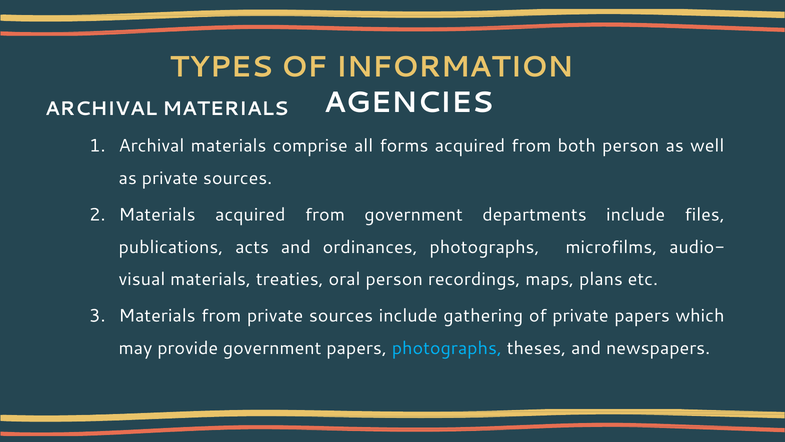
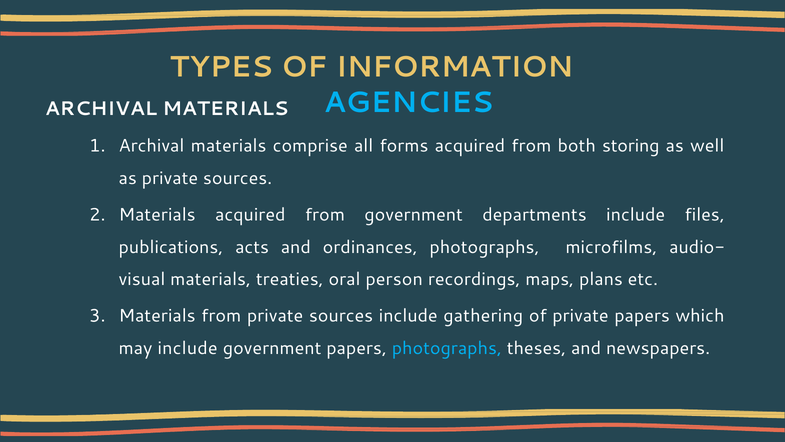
AGENCIES colour: white -> light blue
both person: person -> storing
may provide: provide -> include
